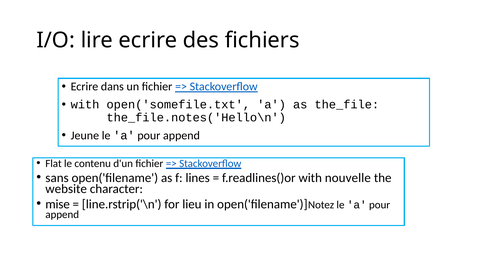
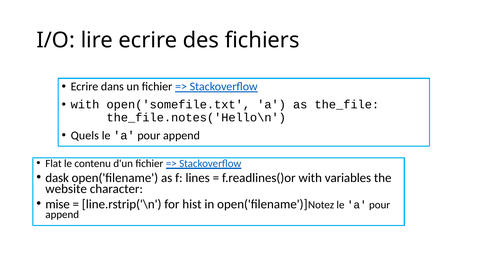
Jeune: Jeune -> Quels
sans: sans -> dask
nouvelle: nouvelle -> variables
lieu: lieu -> hist
